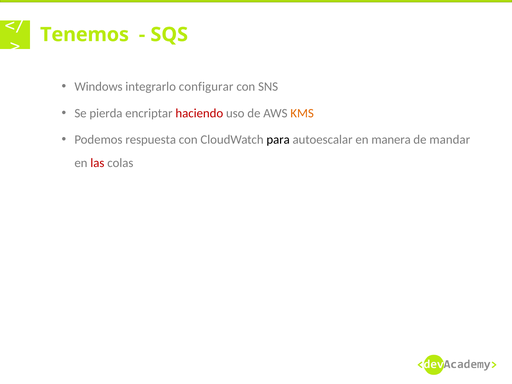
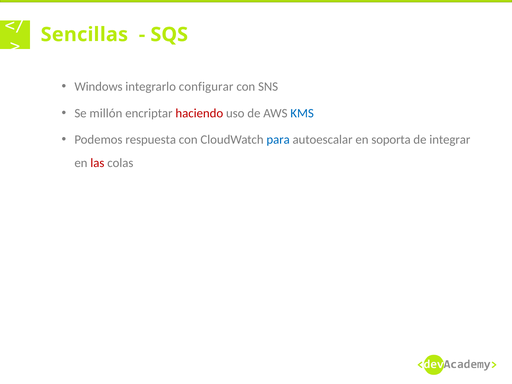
Tenemos: Tenemos -> Sencillas
pierda: pierda -> millón
KMS colour: orange -> blue
para colour: black -> blue
manera: manera -> soporta
mandar: mandar -> integrar
